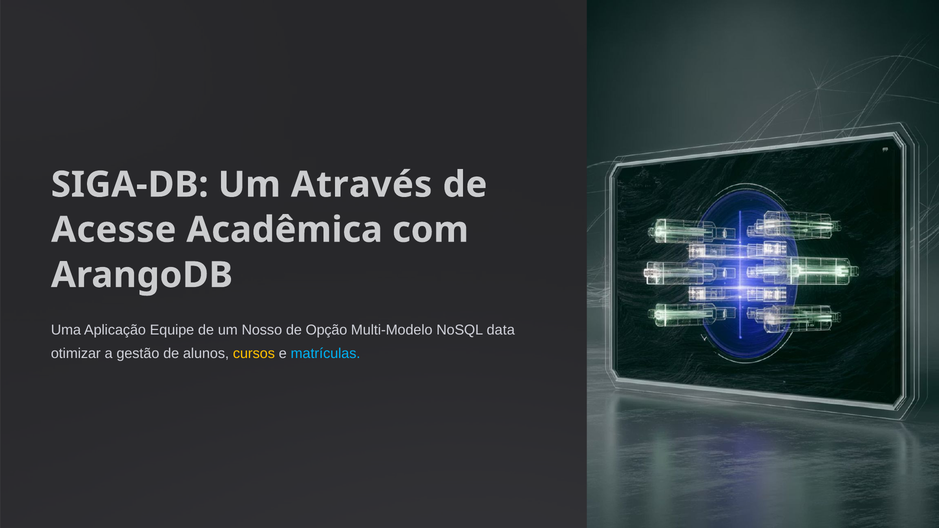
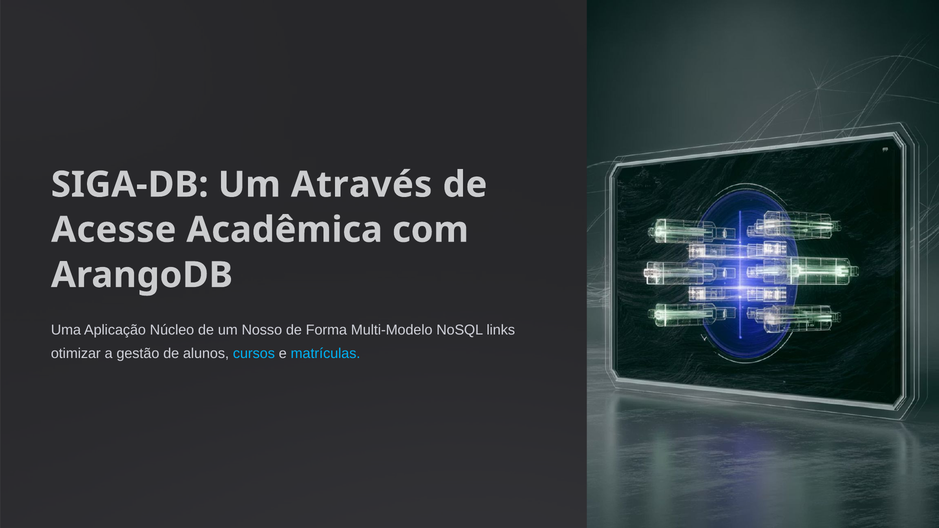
Equipe: Equipe -> Núcleo
Opção: Opção -> Forma
data: data -> links
cursos colour: yellow -> light blue
